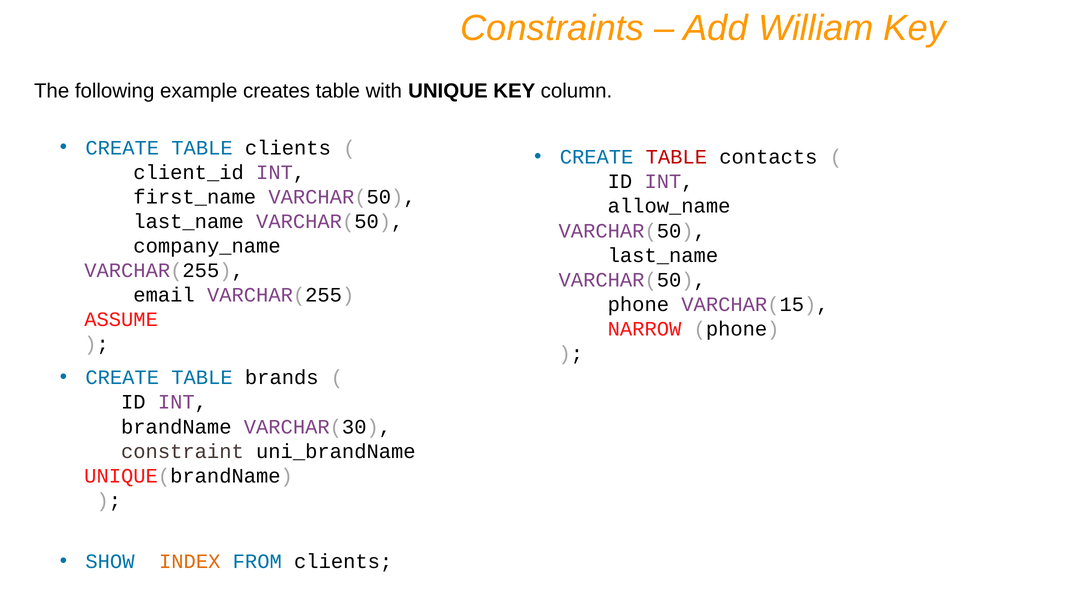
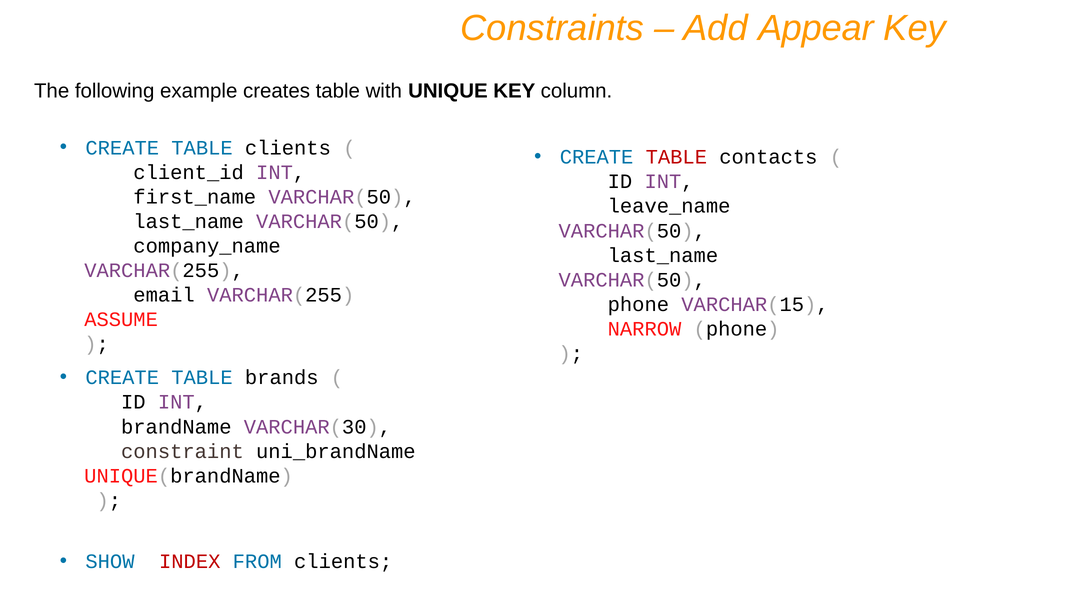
William: William -> Appear
allow_name: allow_name -> leave_name
INDEX colour: orange -> red
